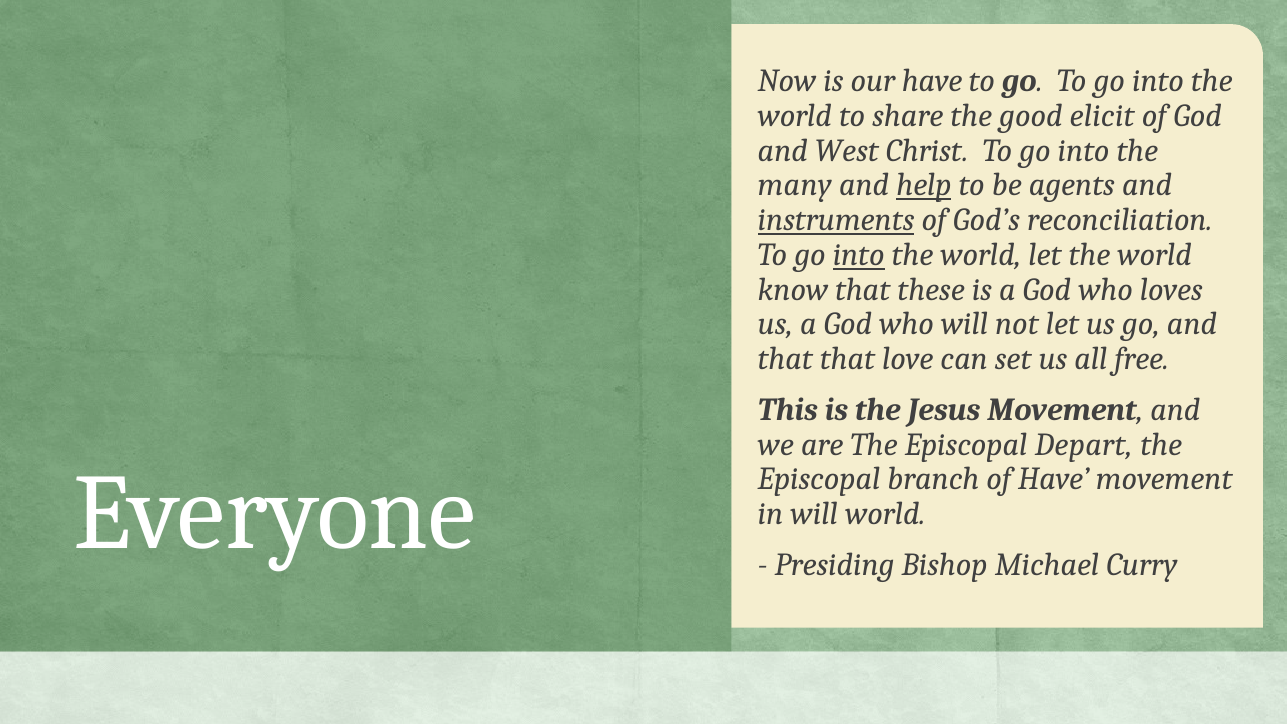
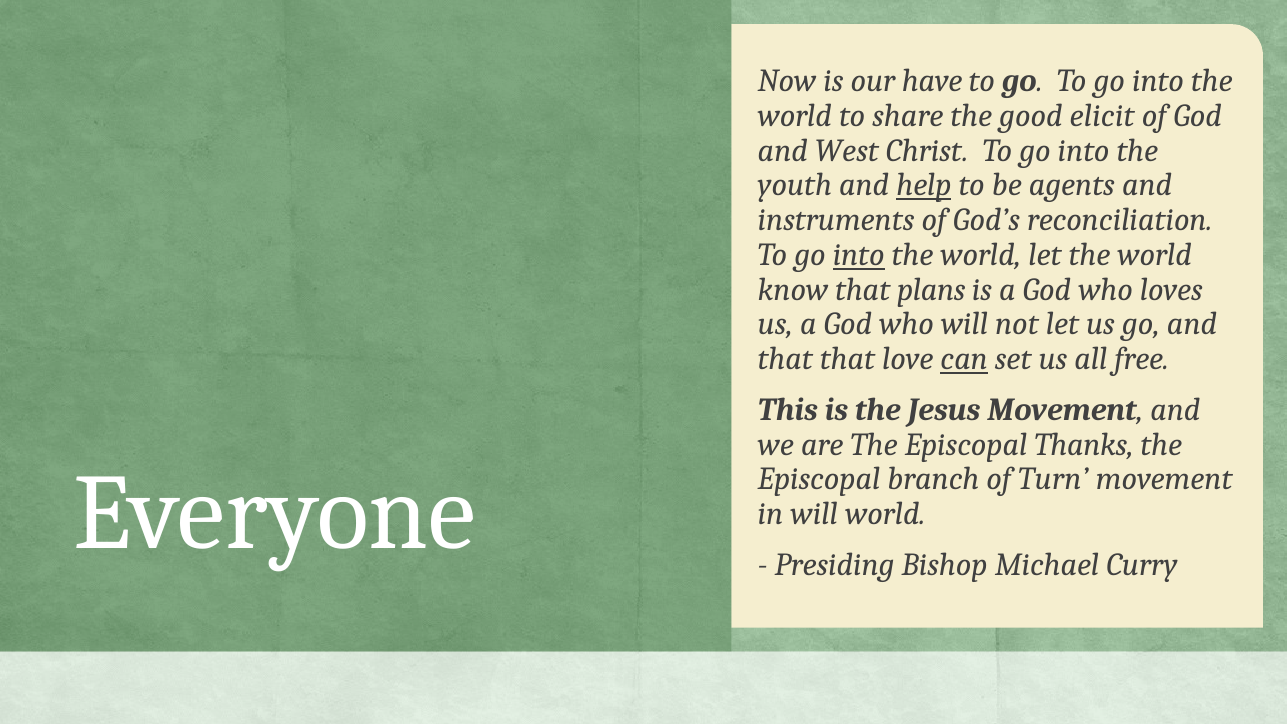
many: many -> youth
instruments underline: present -> none
these: these -> plans
can underline: none -> present
Depart: Depart -> Thanks
of Have: Have -> Turn
